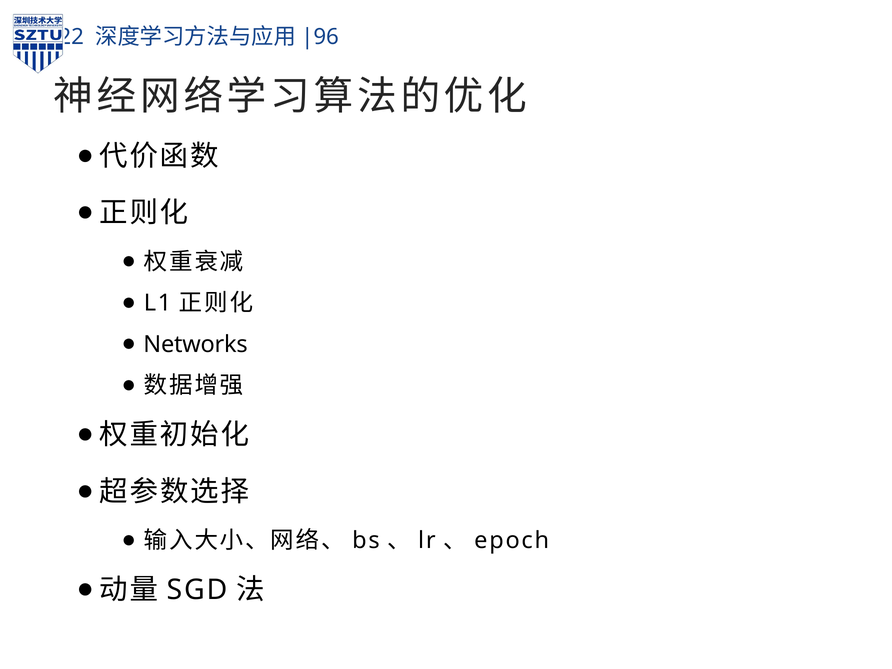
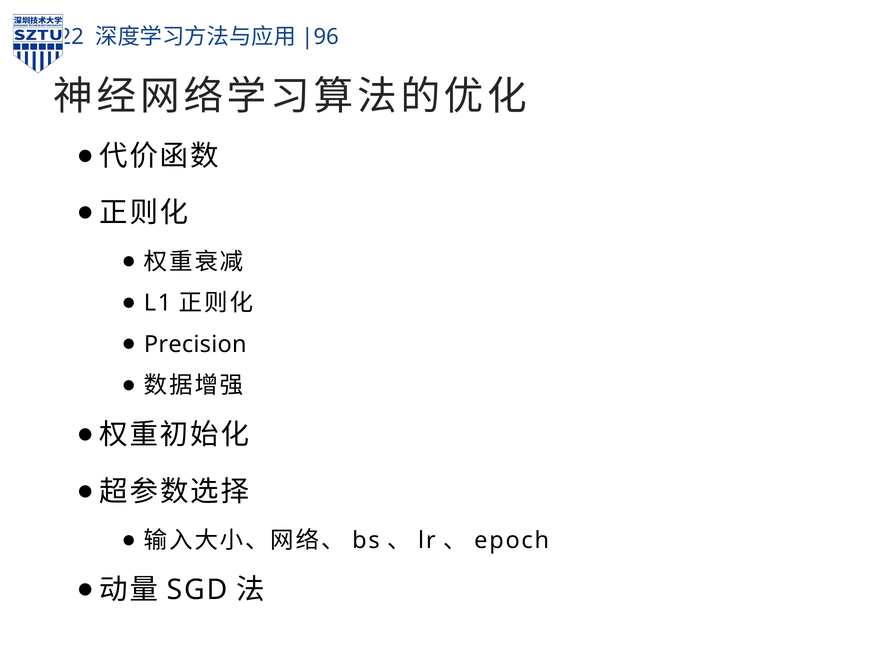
Networks: Networks -> Precision
